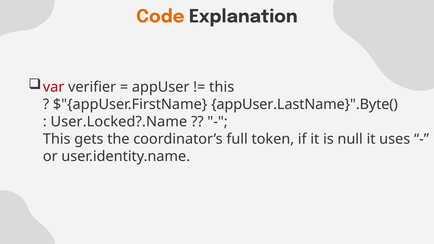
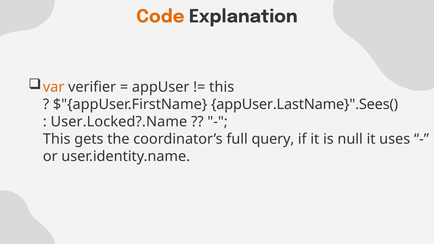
var colour: red -> orange
appUser.LastName}".Byte(: appUser.LastName}".Byte( -> appUser.LastName}".Sees(
token: token -> query
